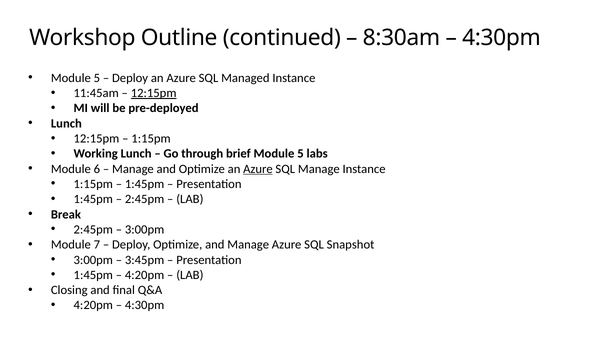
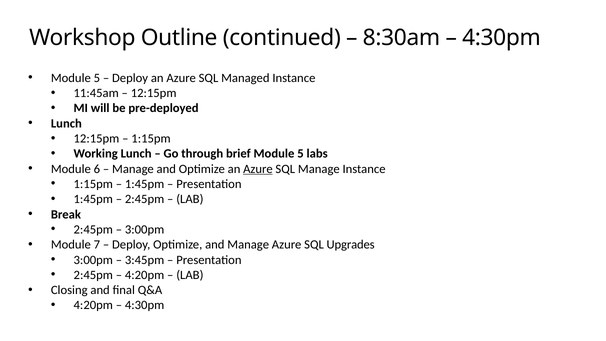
12:15pm at (154, 93) underline: present -> none
Snapshot: Snapshot -> Upgrades
1:45pm at (93, 275): 1:45pm -> 2:45pm
